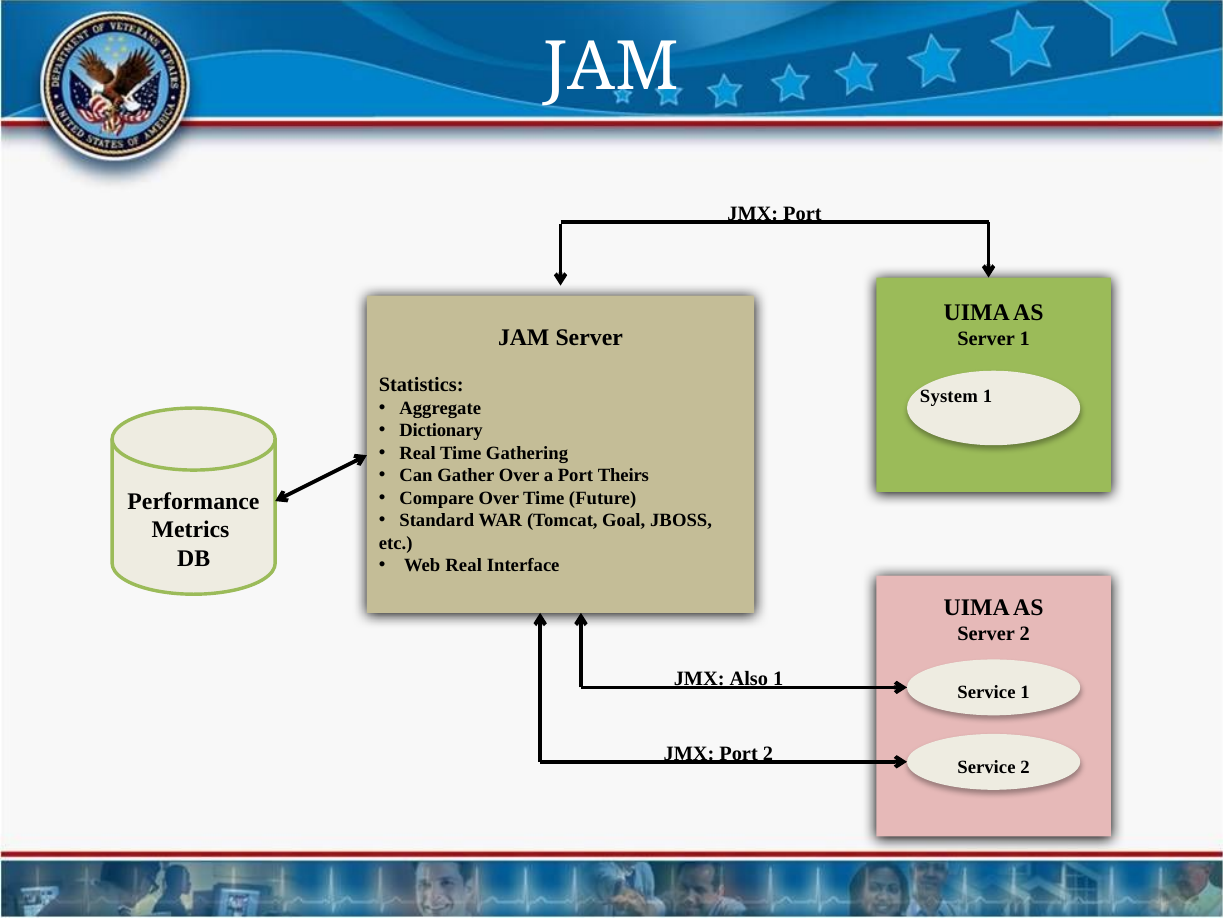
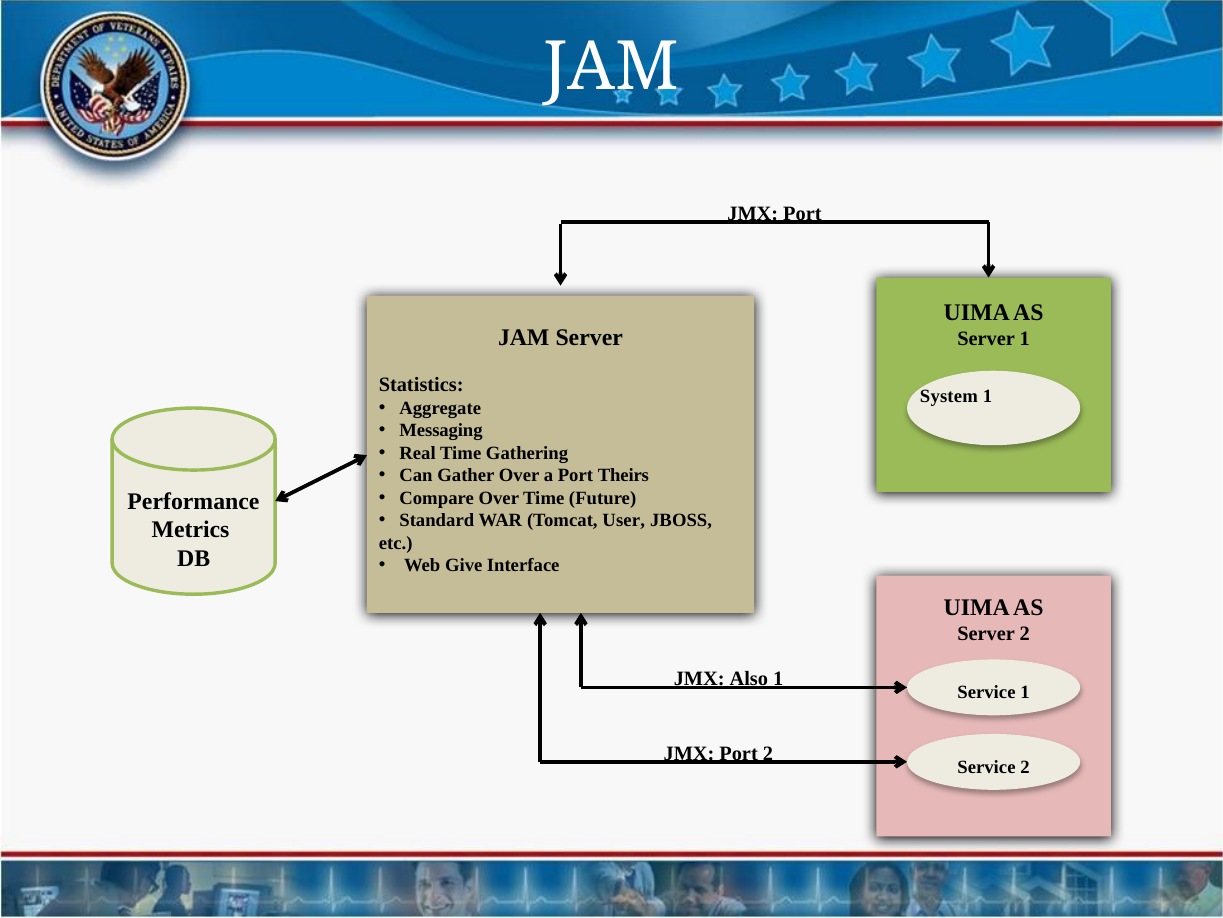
Dictionary: Dictionary -> Messaging
Goal: Goal -> User
Web Real: Real -> Give
